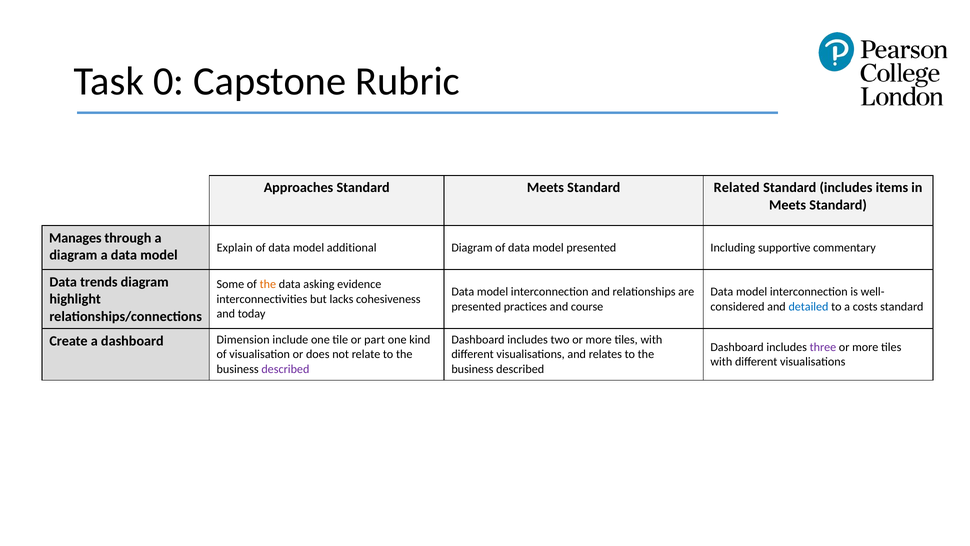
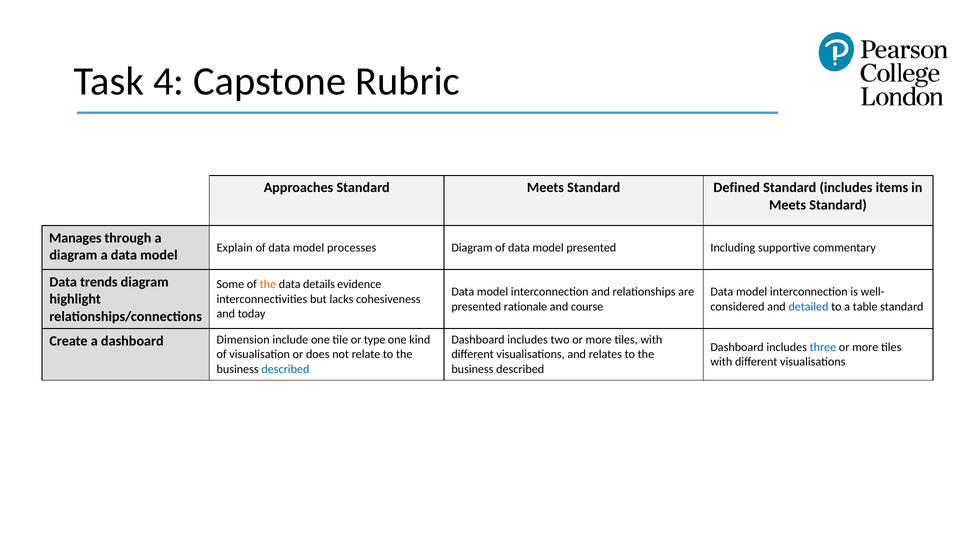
0: 0 -> 4
Related: Related -> Defined
additional: additional -> processes
asking: asking -> details
practices: practices -> rationale
costs: costs -> table
part: part -> type
three colour: purple -> blue
described at (285, 369) colour: purple -> blue
